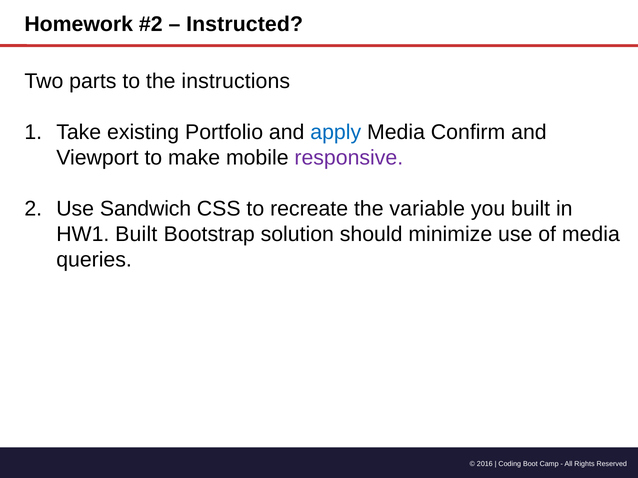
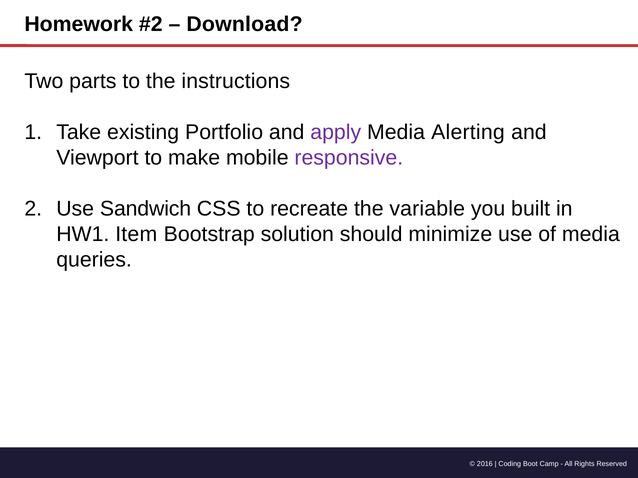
Instructed: Instructed -> Download
apply colour: blue -> purple
Confirm: Confirm -> Alerting
HW1 Built: Built -> Item
